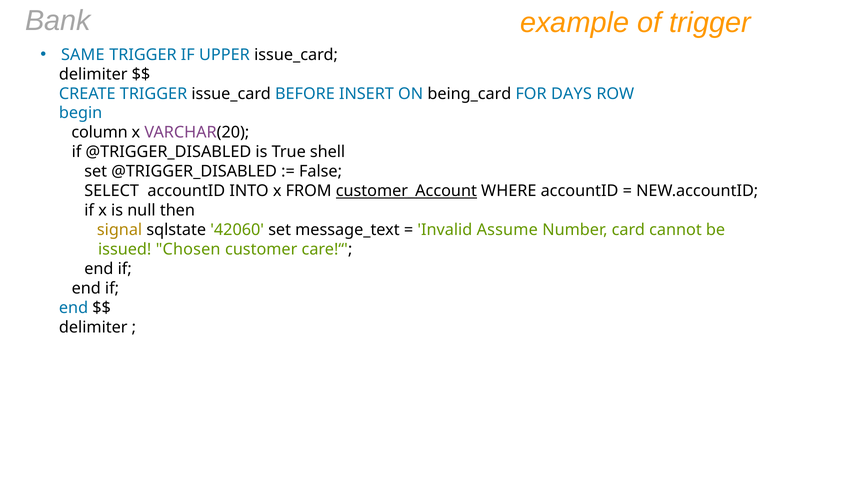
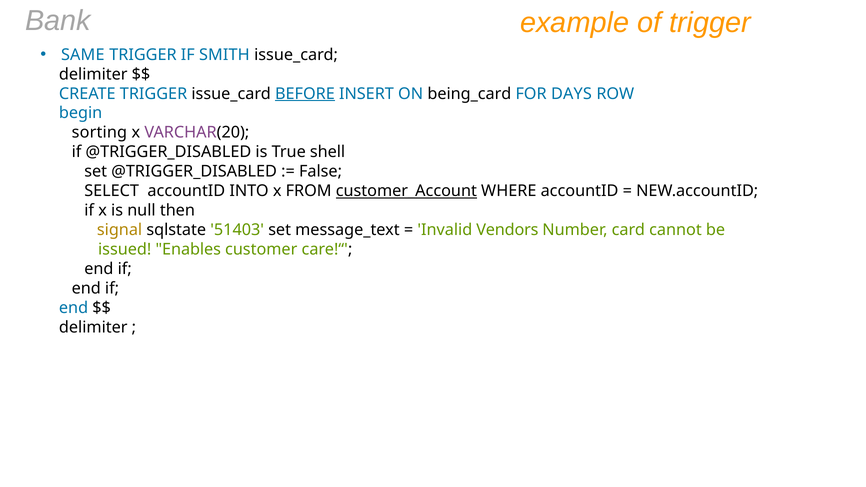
UPPER: UPPER -> SMITH
BEFORE underline: none -> present
column: column -> sorting
42060: 42060 -> 51403
Assume: Assume -> Vendors
Chosen: Chosen -> Enables
